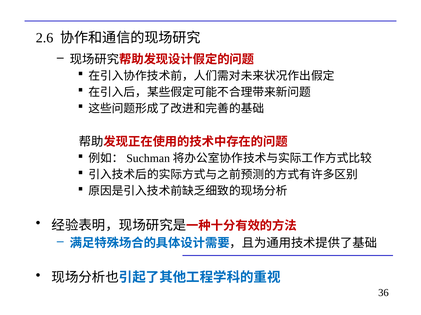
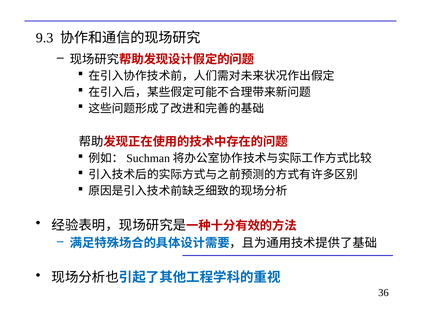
2.6: 2.6 -> 9.3
